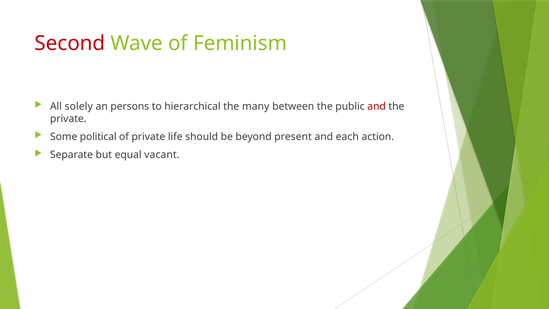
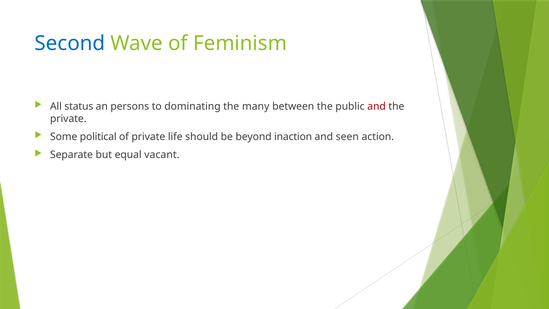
Second colour: red -> blue
solely: solely -> status
hierarchical: hierarchical -> dominating
present: present -> inaction
each: each -> seen
